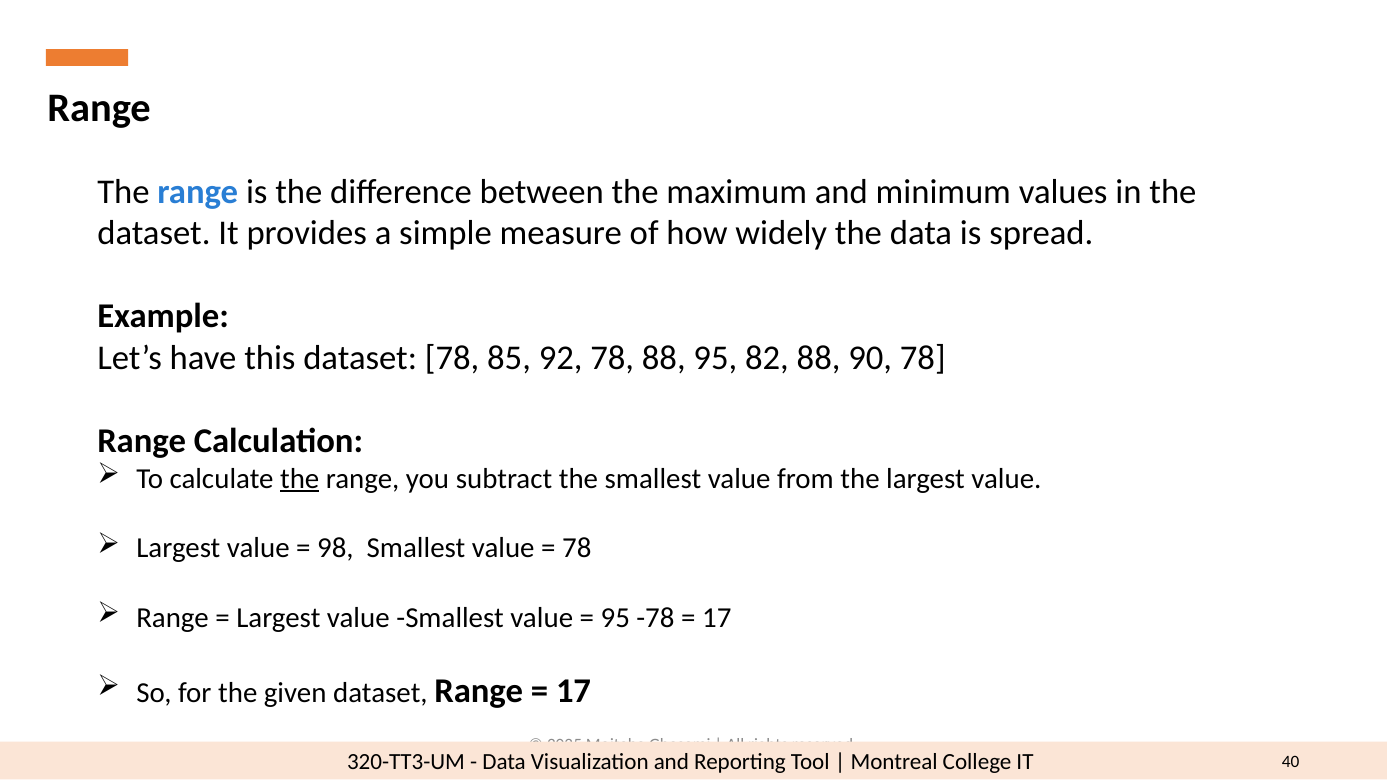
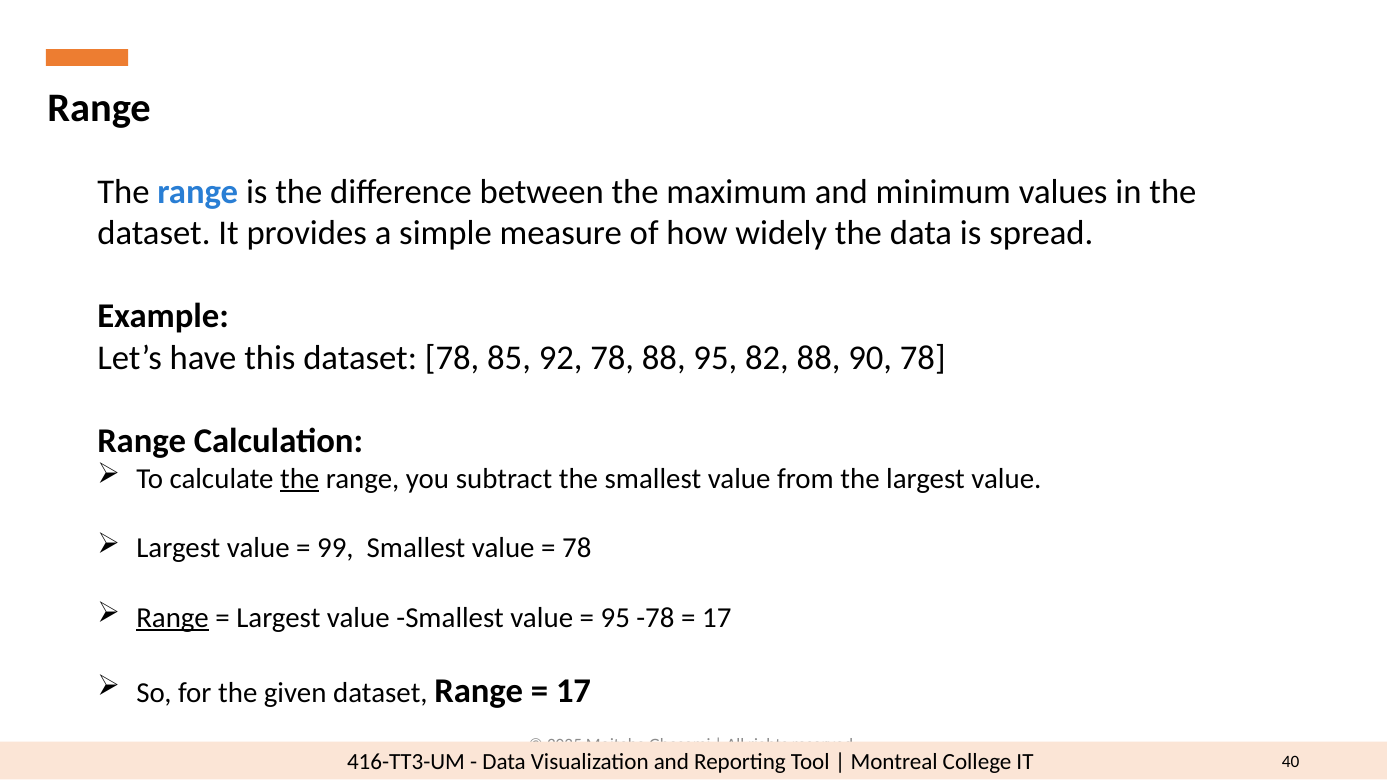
98: 98 -> 99
Range at (173, 618) underline: none -> present
320-TT3-UM: 320-TT3-UM -> 416-TT3-UM
